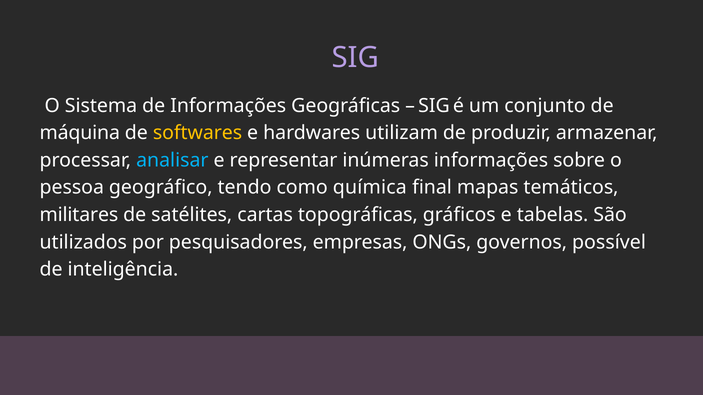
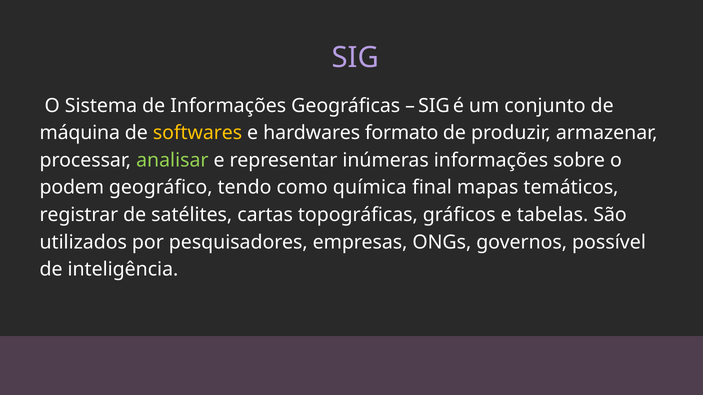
utilizam: utilizam -> formato
analisar colour: light blue -> light green
pessoa: pessoa -> podem
militares: militares -> registrar
